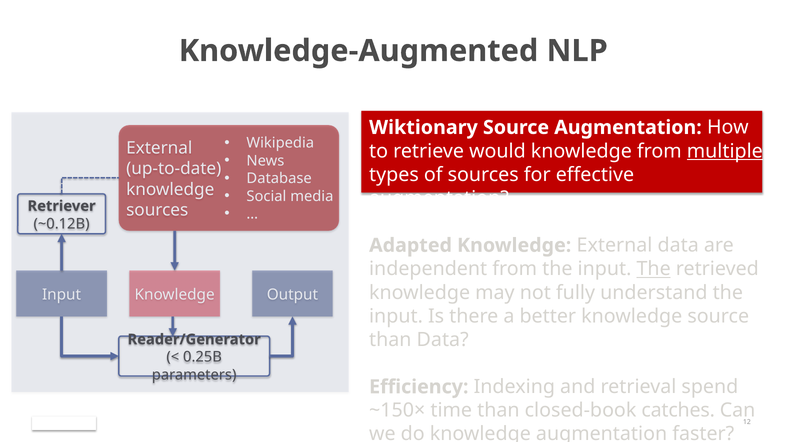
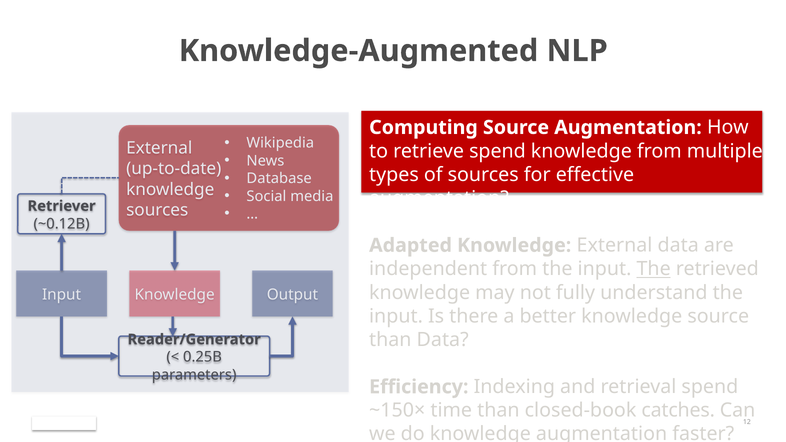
Wiktionary: Wiktionary -> Computing
retrieve would: would -> spend
multiple underline: present -> none
